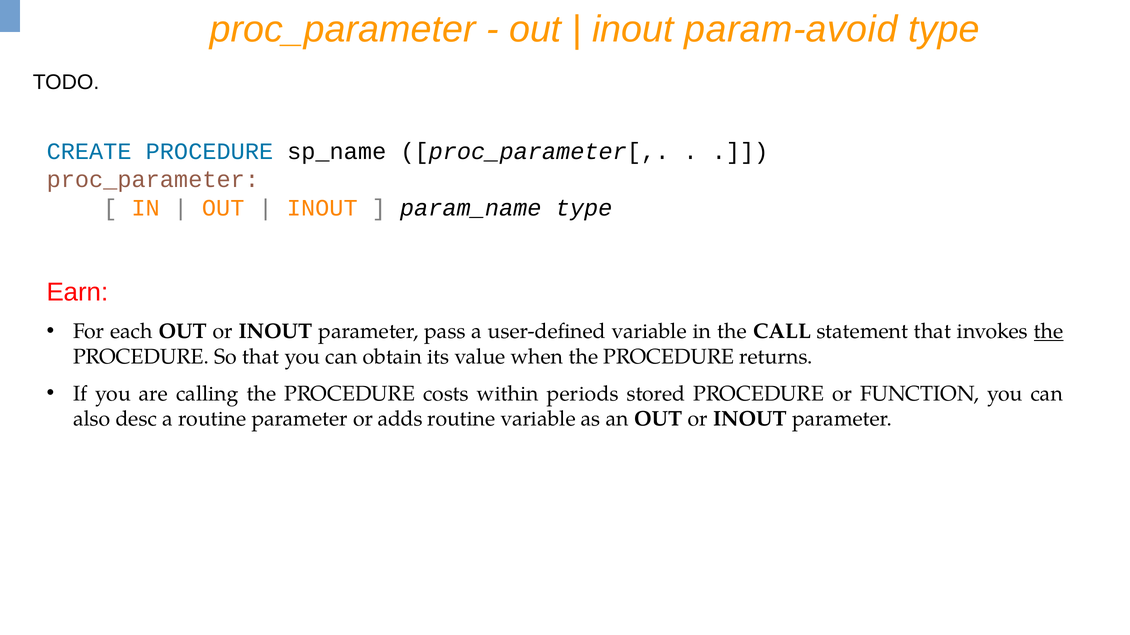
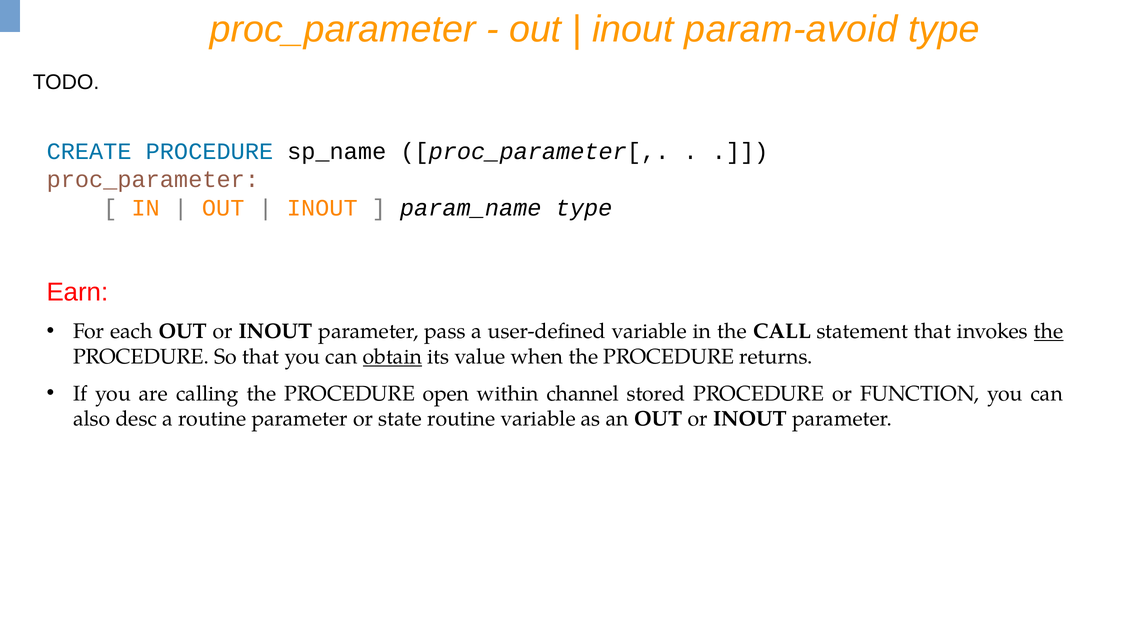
obtain underline: none -> present
costs: costs -> open
periods: periods -> channel
adds: adds -> state
